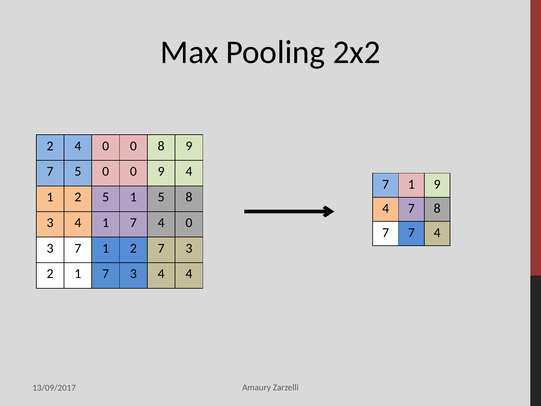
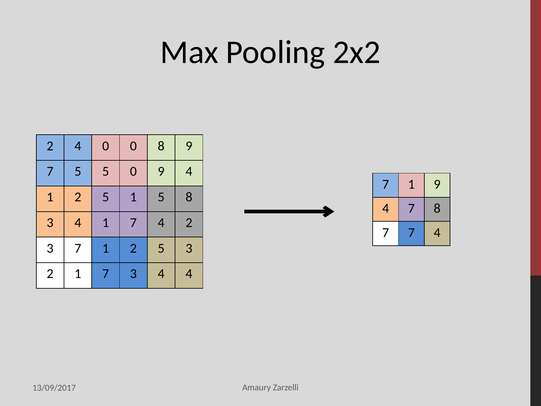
5 0: 0 -> 5
7 4 0: 0 -> 2
7 1 2 7: 7 -> 5
